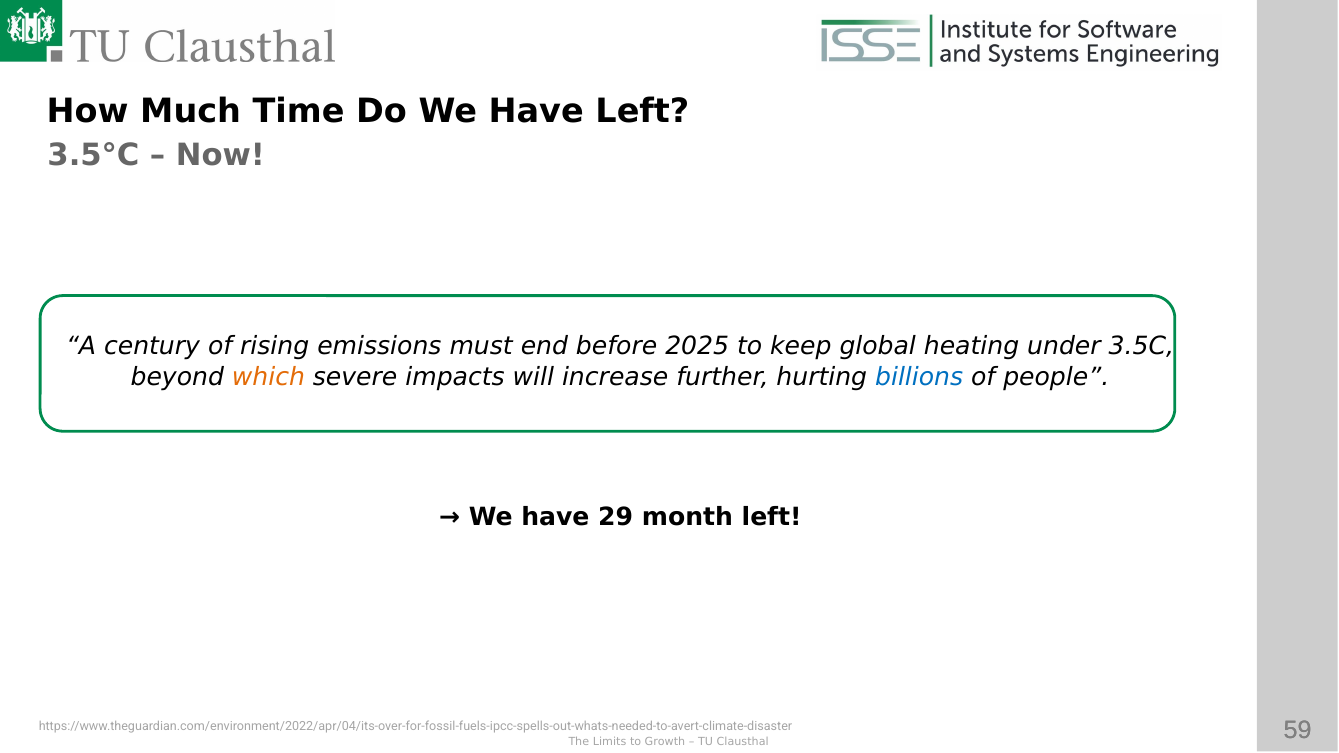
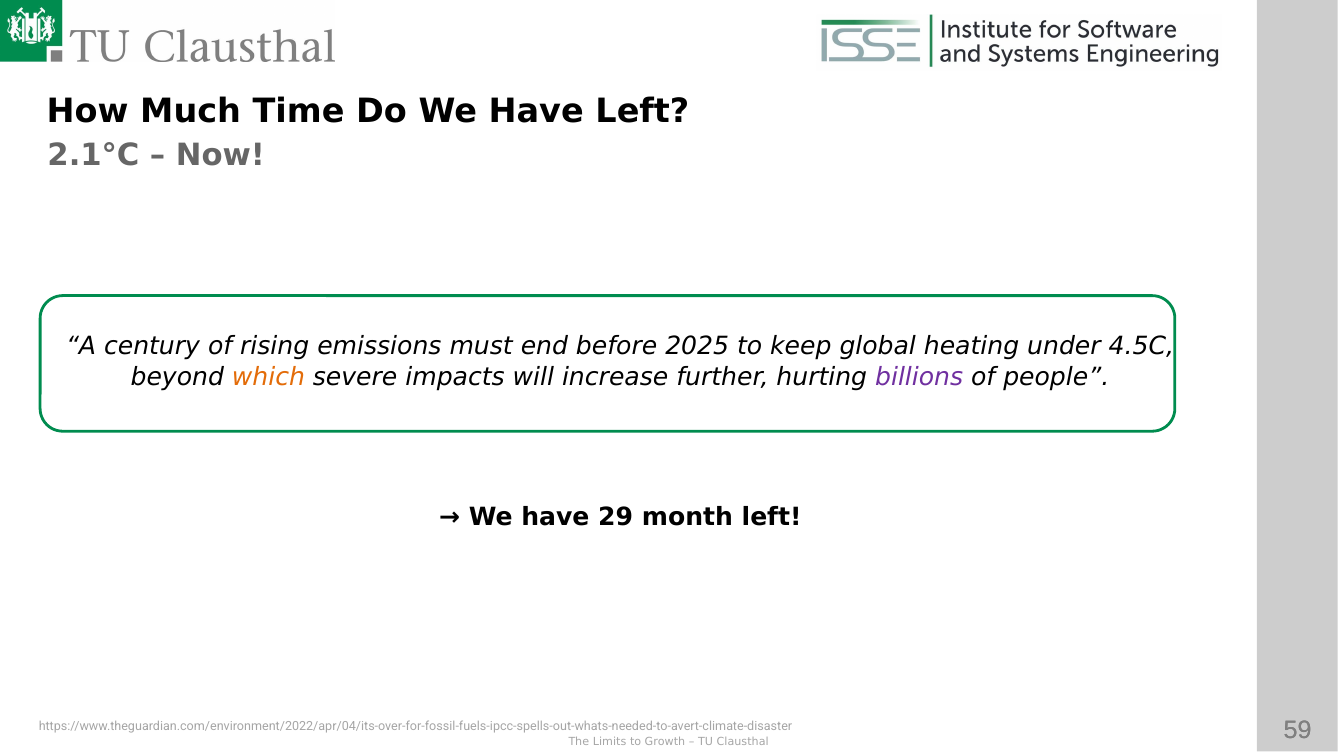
3.5°C: 3.5°C -> 2.1°C
3.5C: 3.5C -> 4.5C
billions colour: blue -> purple
